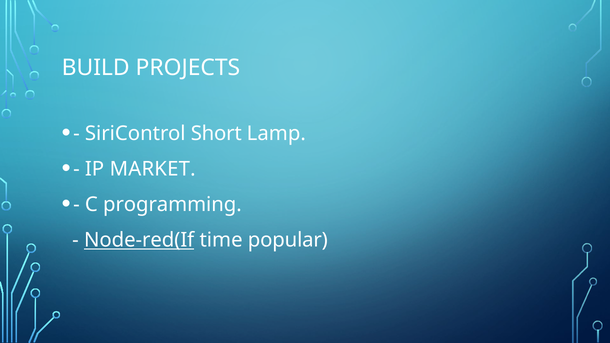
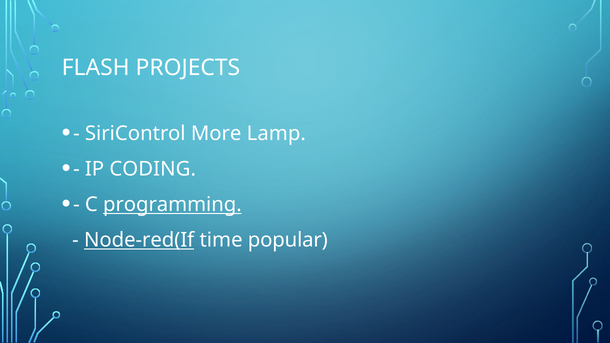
BUILD: BUILD -> FLASH
Short: Short -> More
MARKET: MARKET -> CODING
programming underline: none -> present
